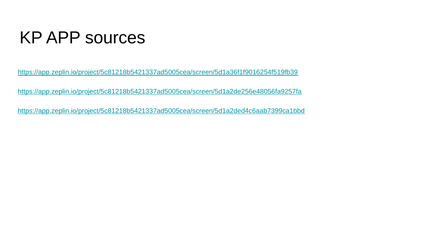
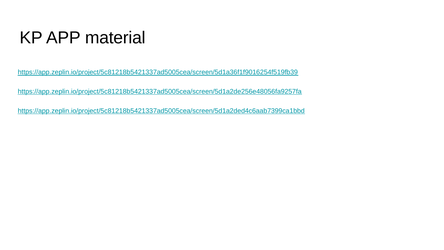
sources: sources -> material
